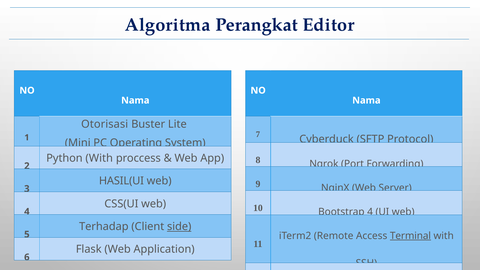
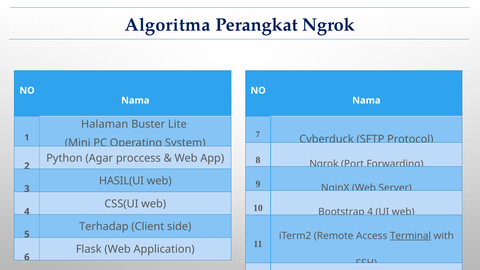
Perangkat Editor: Editor -> Ngrok
Otorisasi: Otorisasi -> Halaman
Python With: With -> Agar
side underline: present -> none
